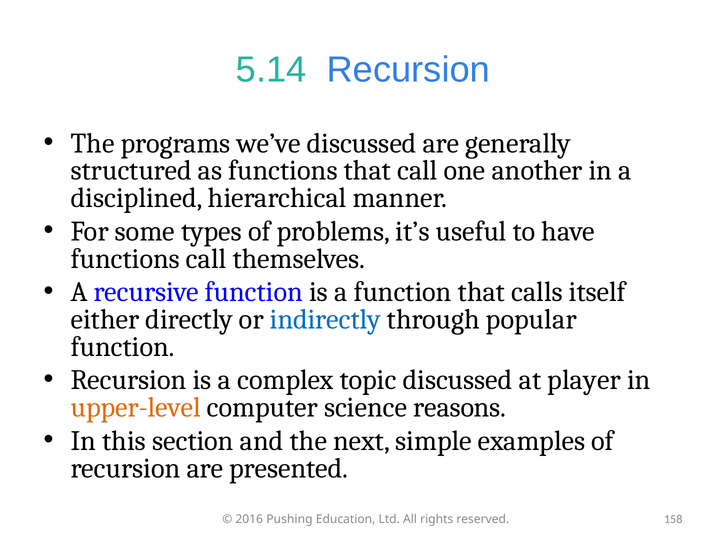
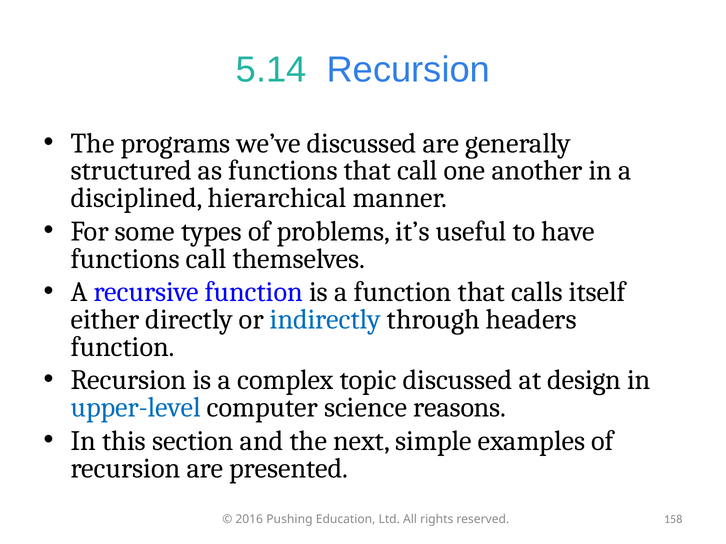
popular: popular -> headers
player: player -> design
upper-level colour: orange -> blue
